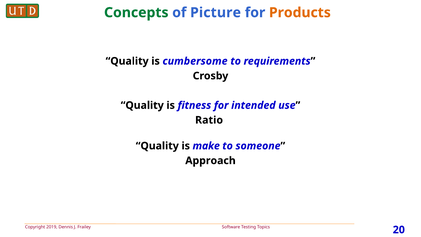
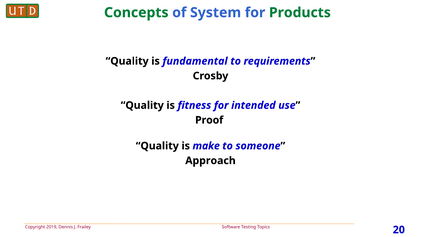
Picture: Picture -> System
Products colour: orange -> green
cumbersome: cumbersome -> fundamental
Ratio: Ratio -> Proof
